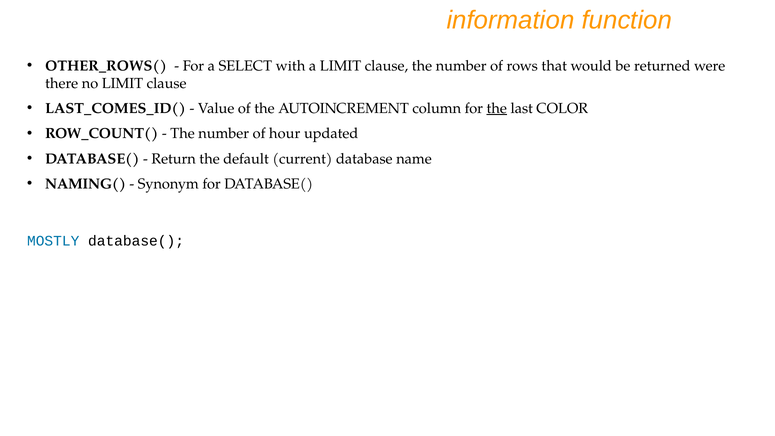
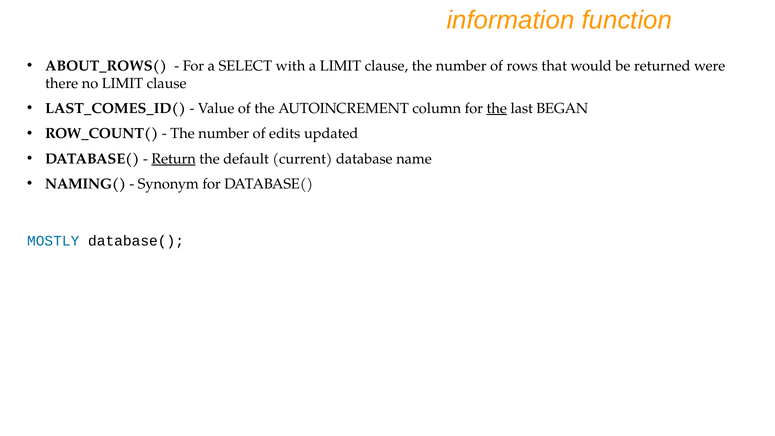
OTHER_ROWS(: OTHER_ROWS( -> ABOUT_ROWS(
COLOR: COLOR -> BEGAN
hour: hour -> edits
Return underline: none -> present
